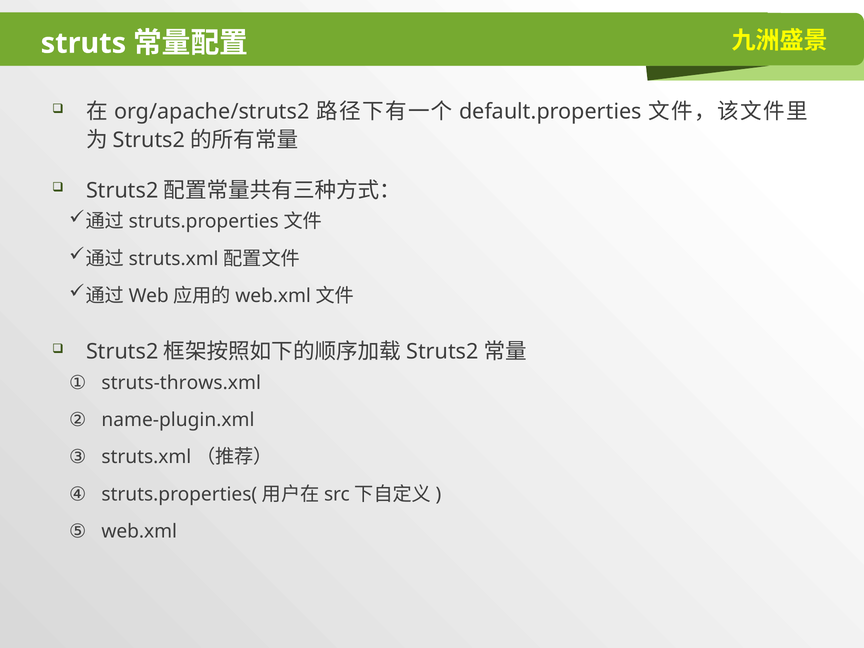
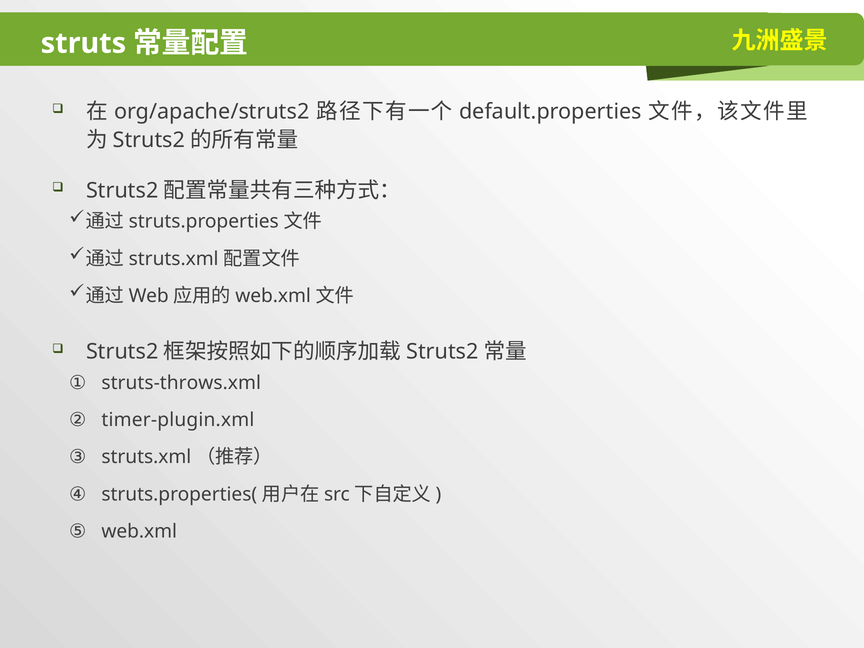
name-plugin.xml: name-plugin.xml -> timer-plugin.xml
